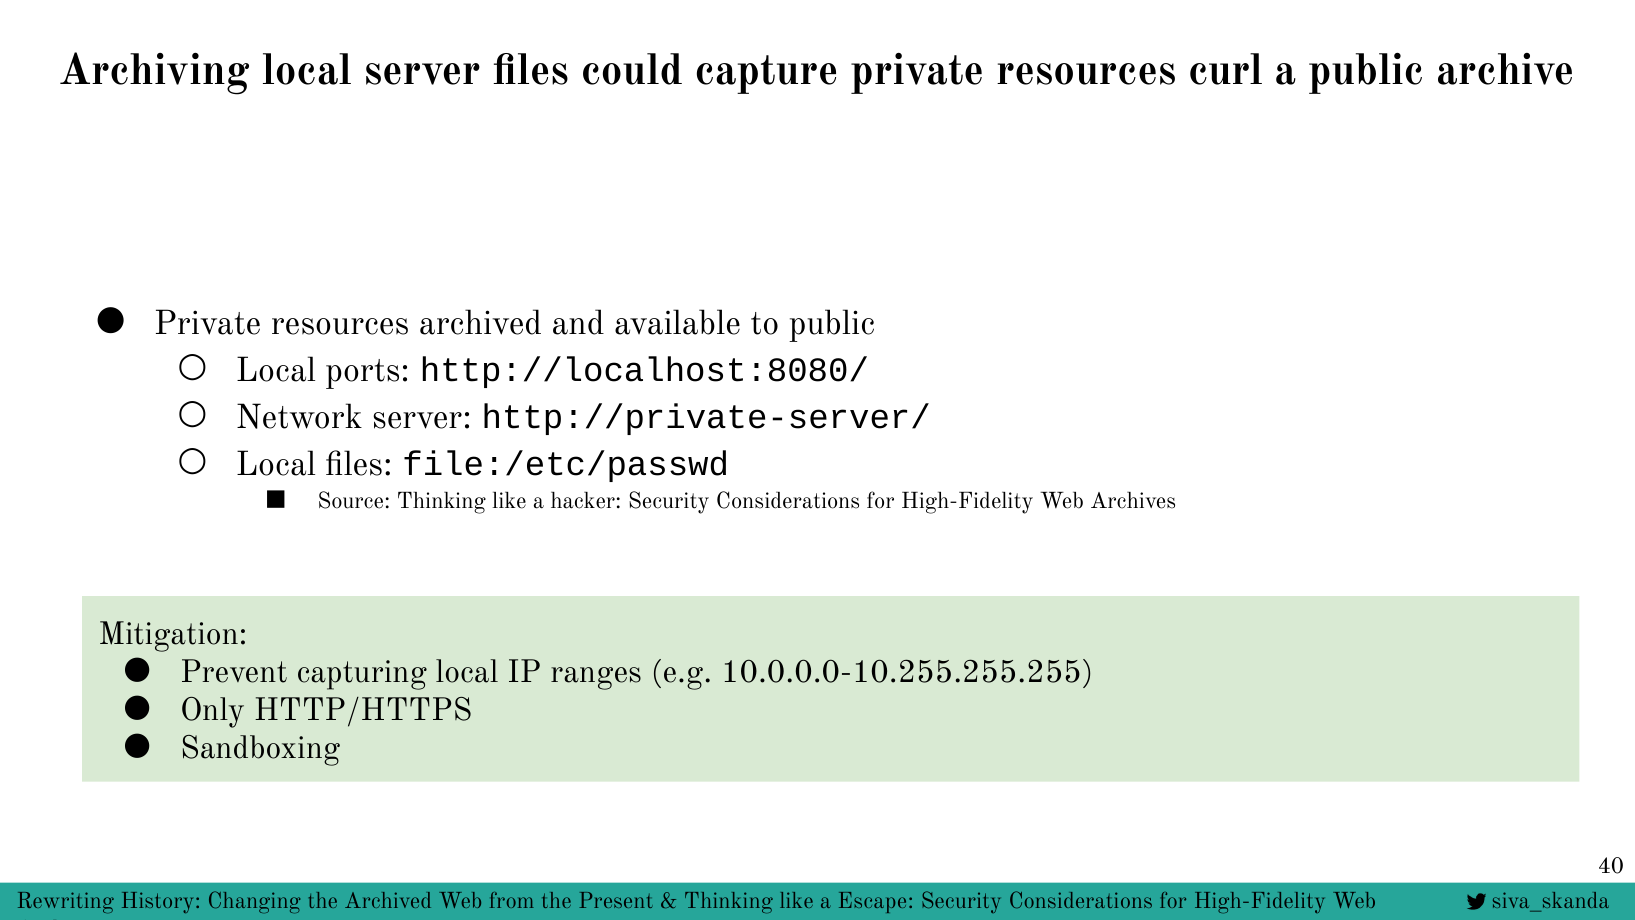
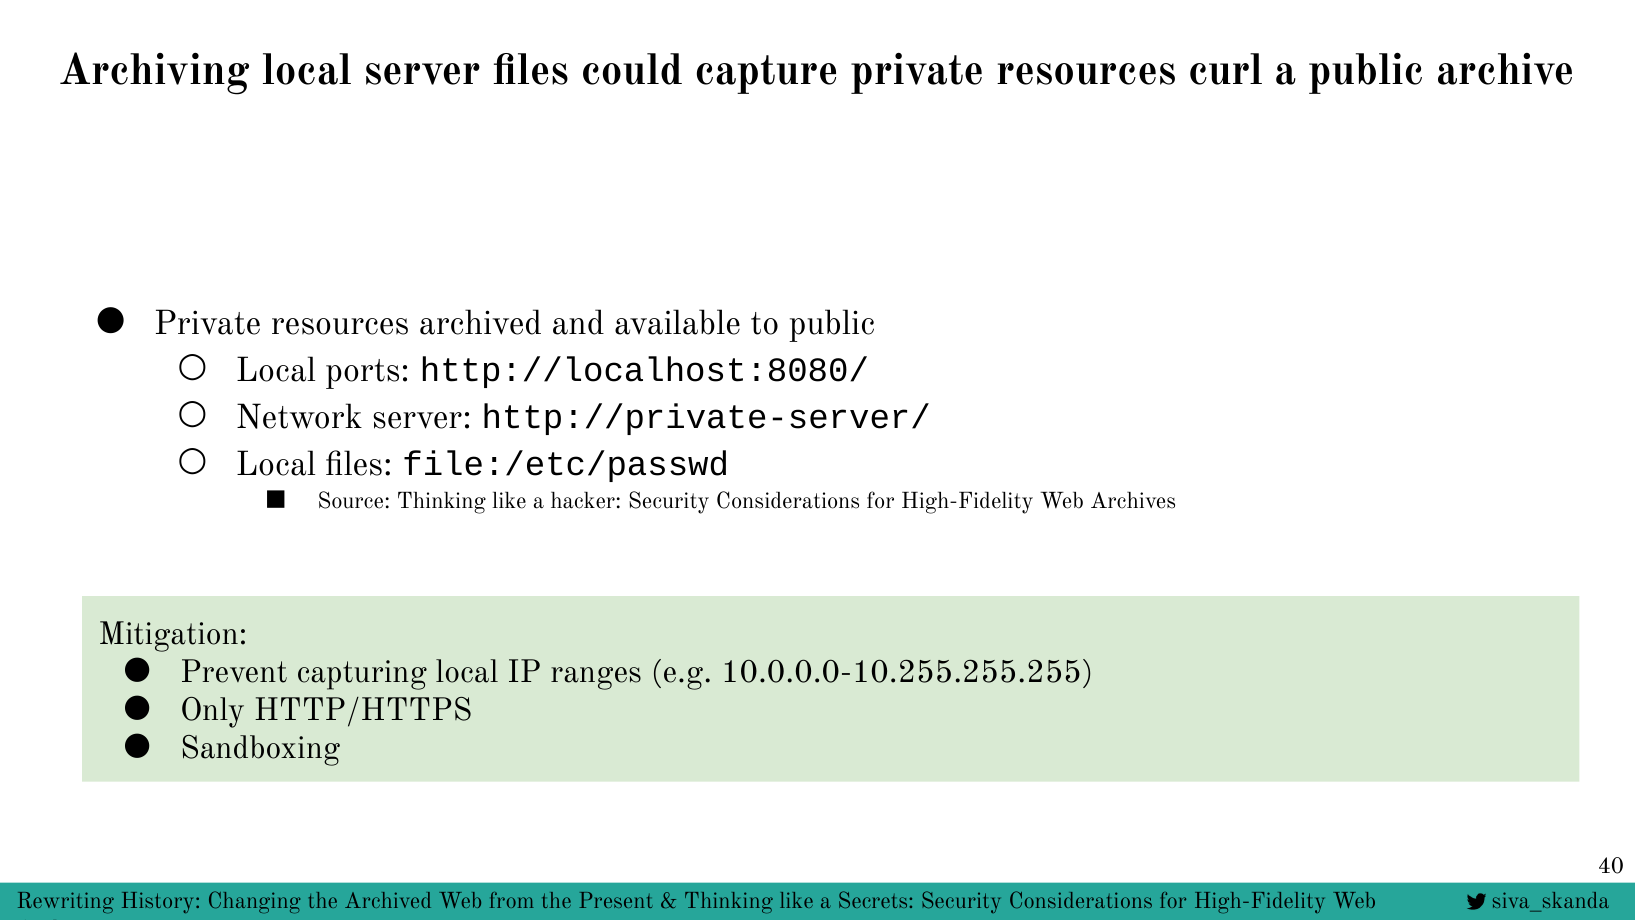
Escape: Escape -> Secrets
